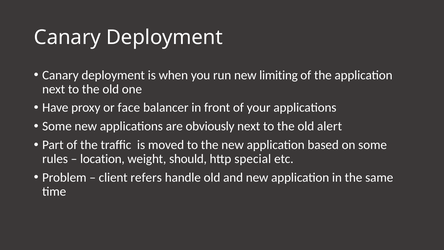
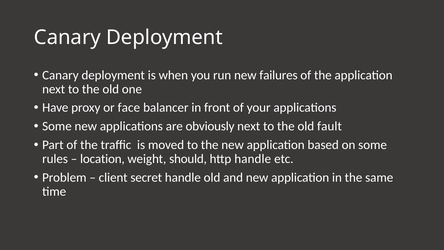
limiting: limiting -> failures
alert: alert -> fault
http special: special -> handle
refers: refers -> secret
